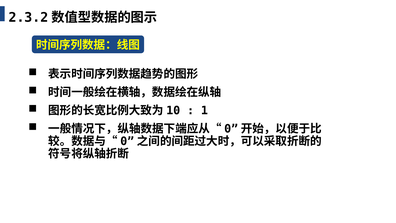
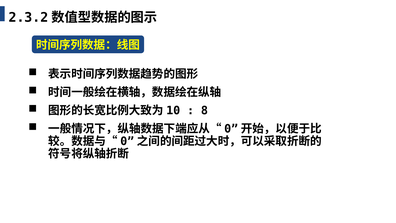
1: 1 -> 8
